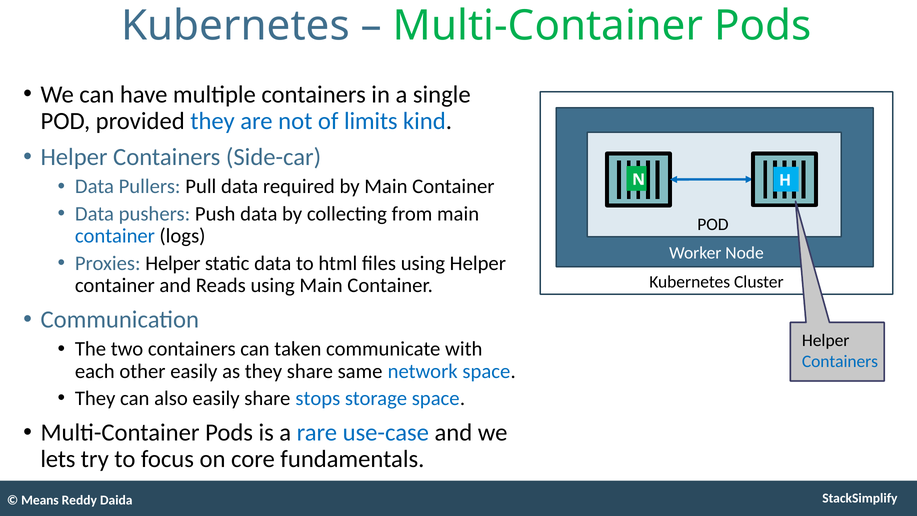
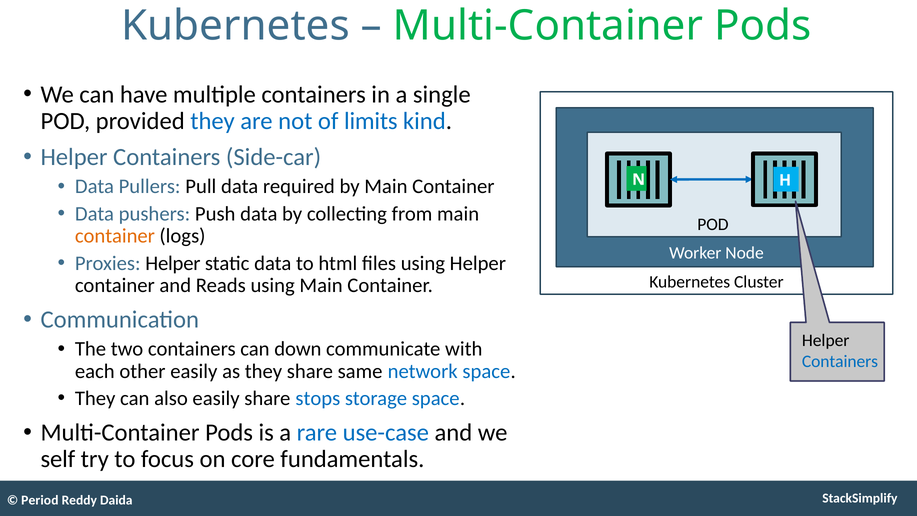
container at (115, 236) colour: blue -> orange
taken: taken -> down
lets: lets -> self
Means: Means -> Period
